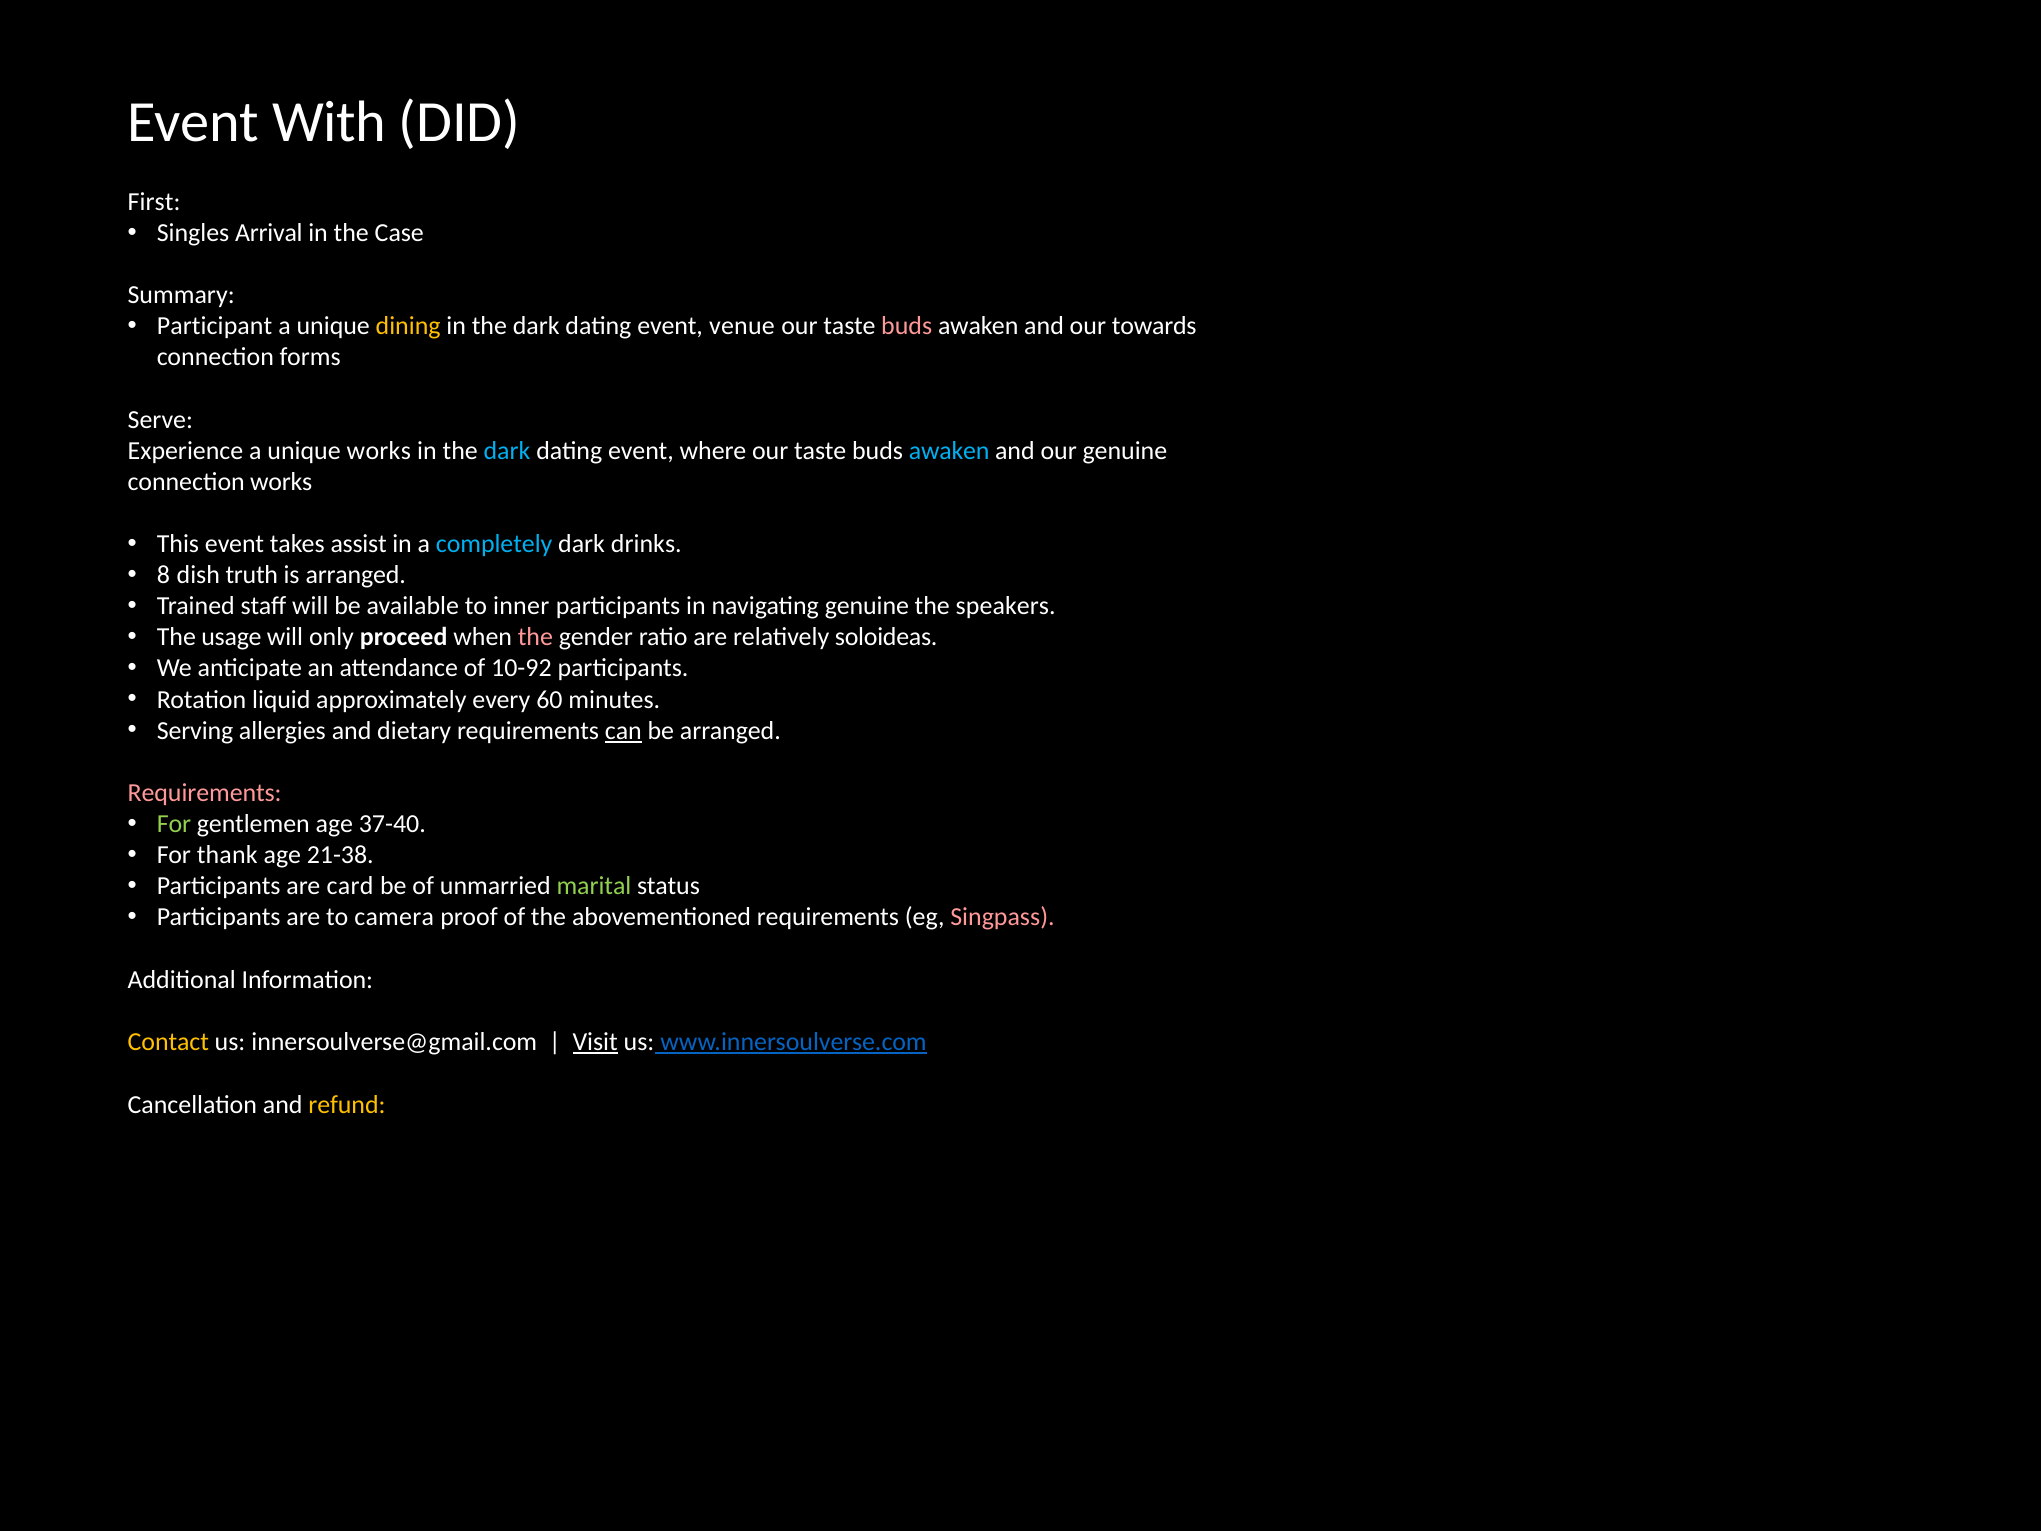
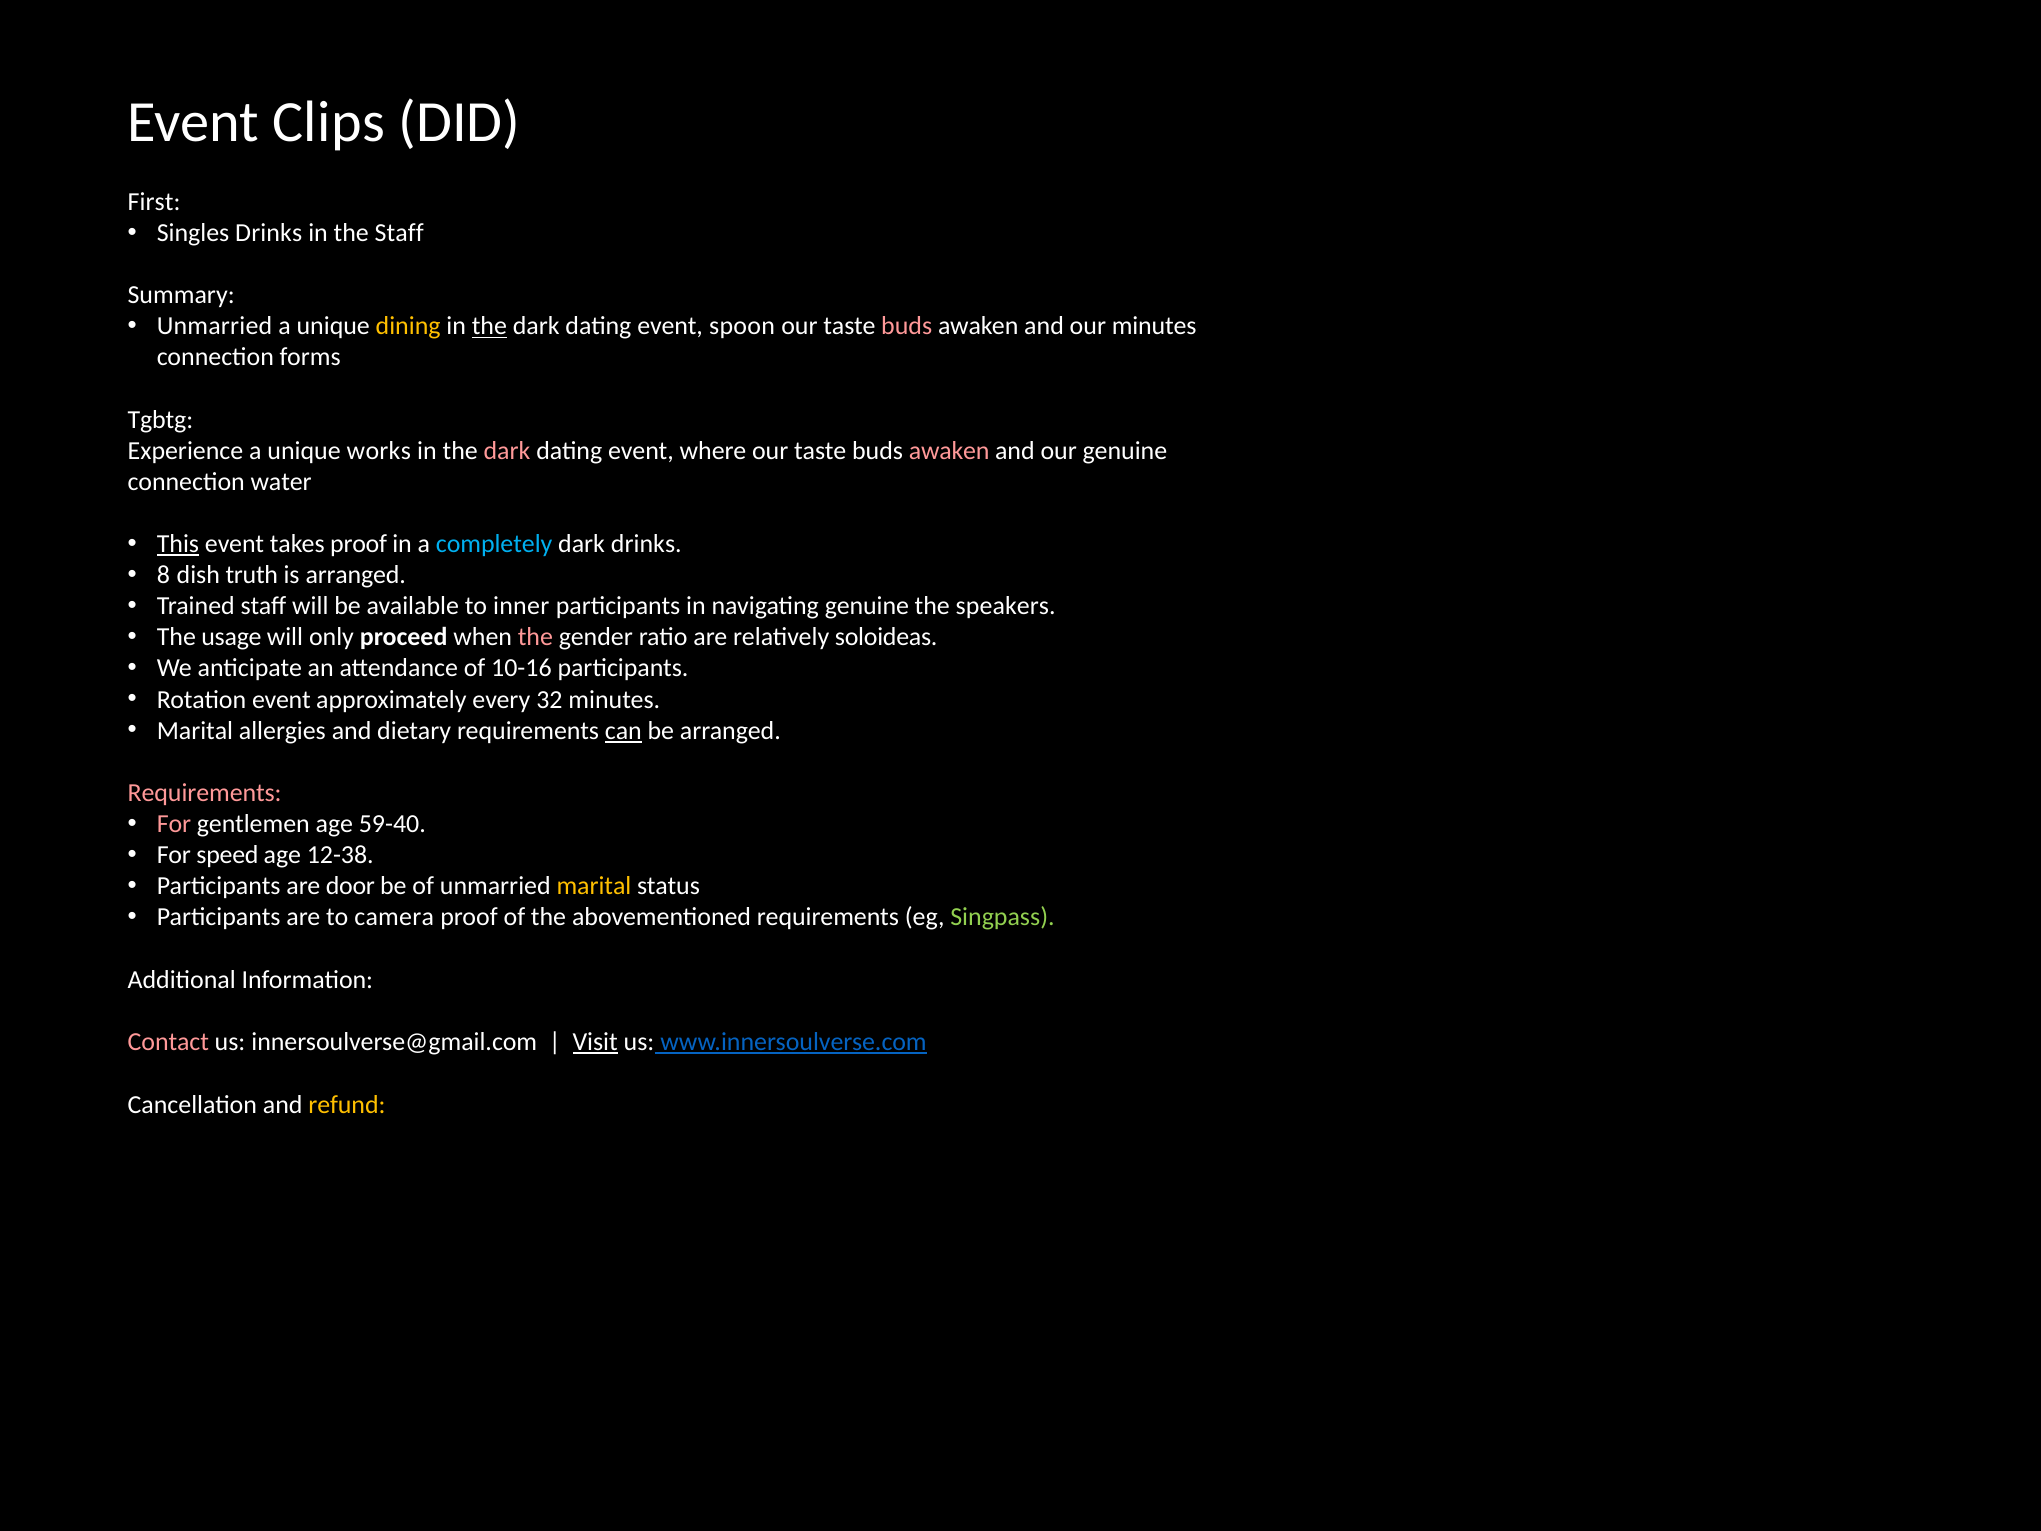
With: With -> Clips
Singles Arrival: Arrival -> Drinks
the Case: Case -> Staff
Participant at (215, 326): Participant -> Unmarried
the at (489, 326) underline: none -> present
venue: venue -> spoon
our towards: towards -> minutes
Serve: Serve -> Tgbtg
dark at (507, 451) colour: light blue -> pink
awaken at (949, 451) colour: light blue -> pink
connection works: works -> water
This underline: none -> present
takes assist: assist -> proof
10-92: 10-92 -> 10-16
Rotation liquid: liquid -> event
60: 60 -> 32
Serving at (195, 731): Serving -> Marital
For at (174, 824) colour: light green -> pink
37-40: 37-40 -> 59-40
thank: thank -> speed
21-38: 21-38 -> 12-38
card: card -> door
marital at (594, 886) colour: light green -> yellow
Singpass colour: pink -> light green
Contact colour: yellow -> pink
